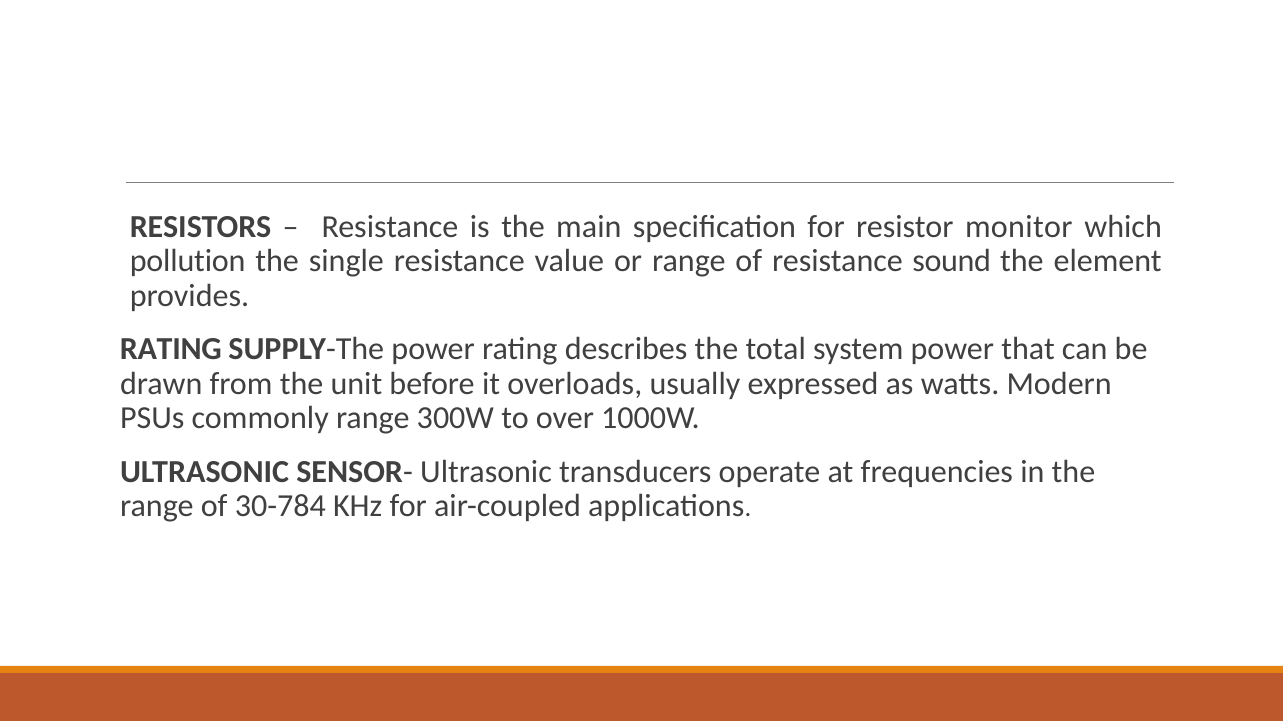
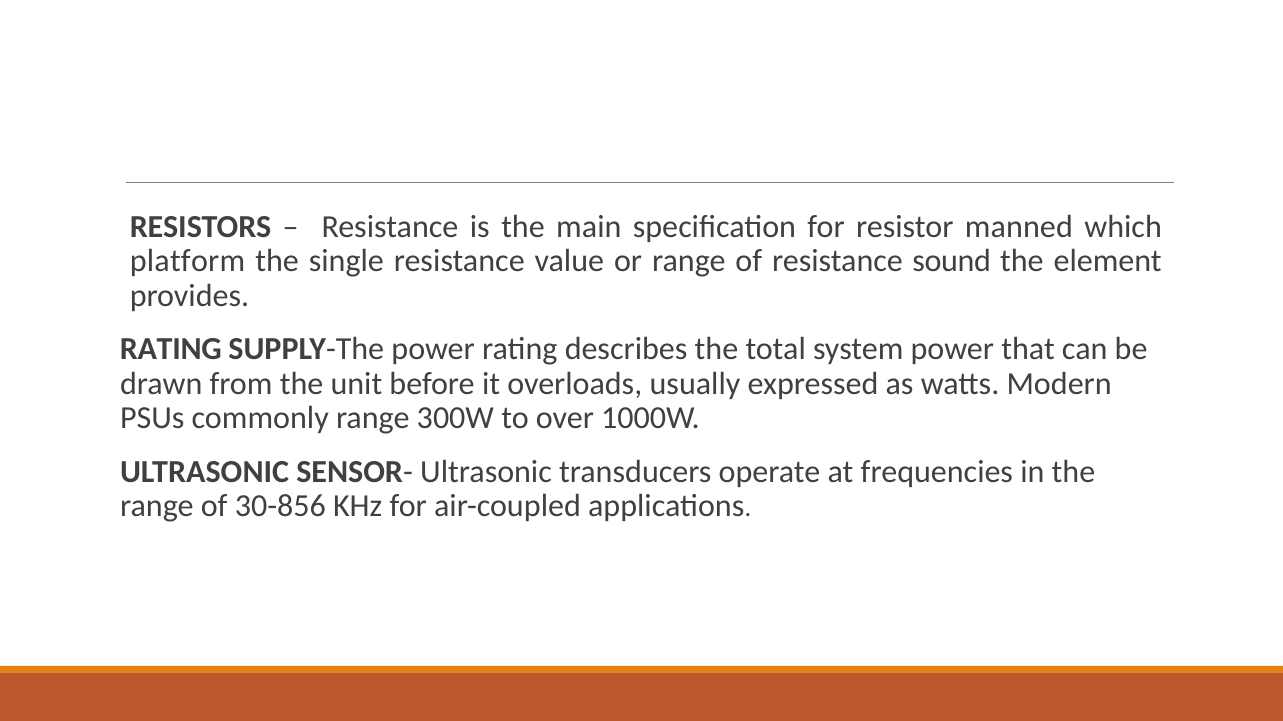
monitor: monitor -> manned
pollution: pollution -> platform
30-784: 30-784 -> 30-856
